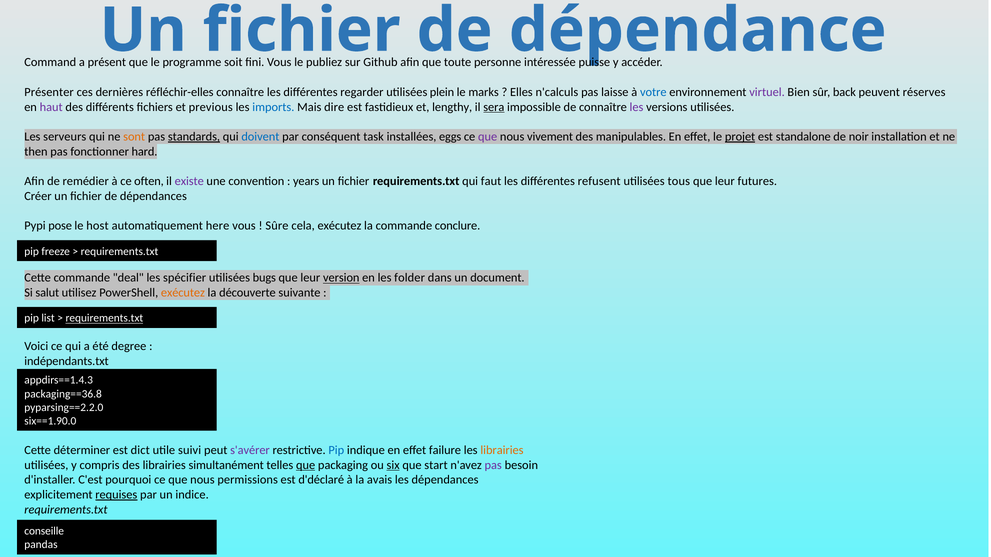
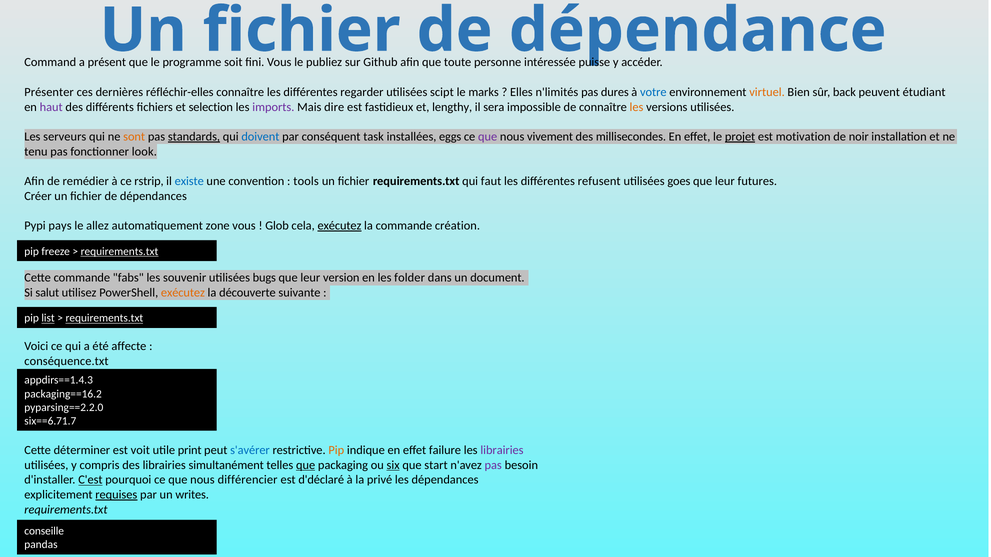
plein: plein -> scipt
n'calculs: n'calculs -> n'limités
laisse: laisse -> dures
virtuel colour: purple -> orange
réserves: réserves -> étudiant
previous: previous -> selection
imports colour: blue -> purple
sera underline: present -> none
les at (636, 107) colour: purple -> orange
manipulables: manipulables -> millisecondes
standalone: standalone -> motivation
then: then -> tenu
hard: hard -> look
often: often -> rstrip
existe colour: purple -> blue
years: years -> tools
tous: tous -> goes
pose: pose -> pays
host: host -> allez
here: here -> zone
Sûre: Sûre -> Glob
exécutez at (339, 226) underline: none -> present
conclure: conclure -> création
requirements.txt at (119, 252) underline: none -> present
deal: deal -> fabs
spécifier: spécifier -> souvenir
version underline: present -> none
list underline: none -> present
degree: degree -> affecte
indépendants.txt: indépendants.txt -> conséquence.txt
packaging==36.8: packaging==36.8 -> packaging==16.2
six==1.90.0: six==1.90.0 -> six==6.71.7
dict: dict -> voit
suivi: suivi -> print
s'avérer colour: purple -> blue
Pip at (336, 450) colour: blue -> orange
librairies at (502, 450) colour: orange -> purple
C'est underline: none -> present
permissions: permissions -> différencier
avais: avais -> privé
indice: indice -> writes
